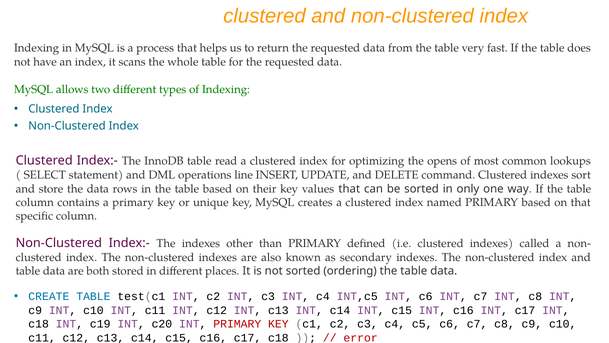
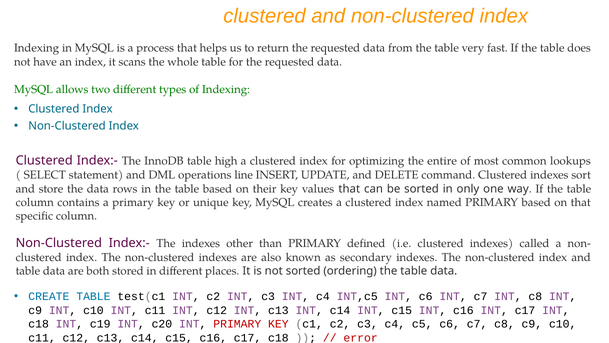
read: read -> high
opens: opens -> entire
